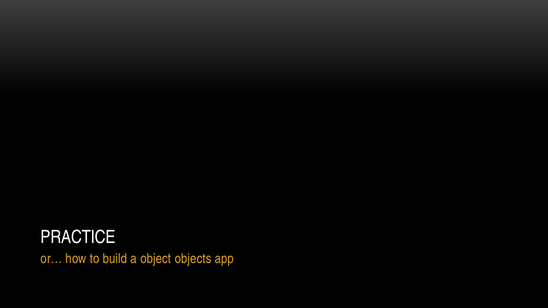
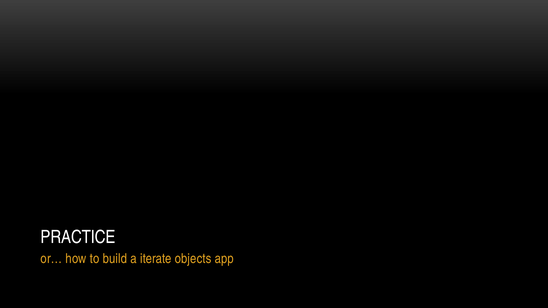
object: object -> iterate
